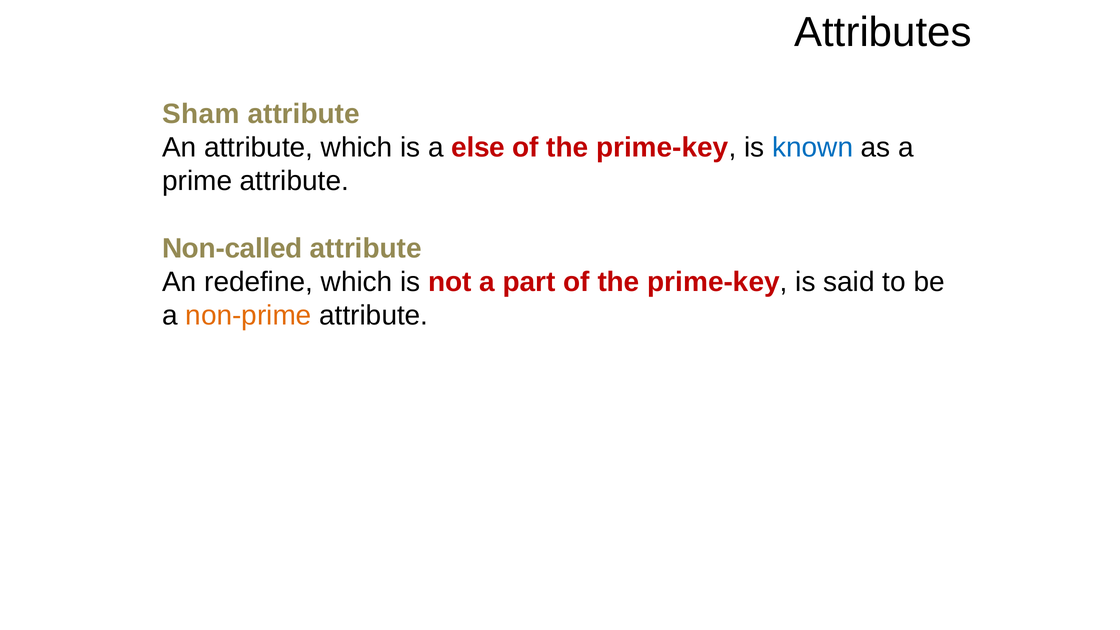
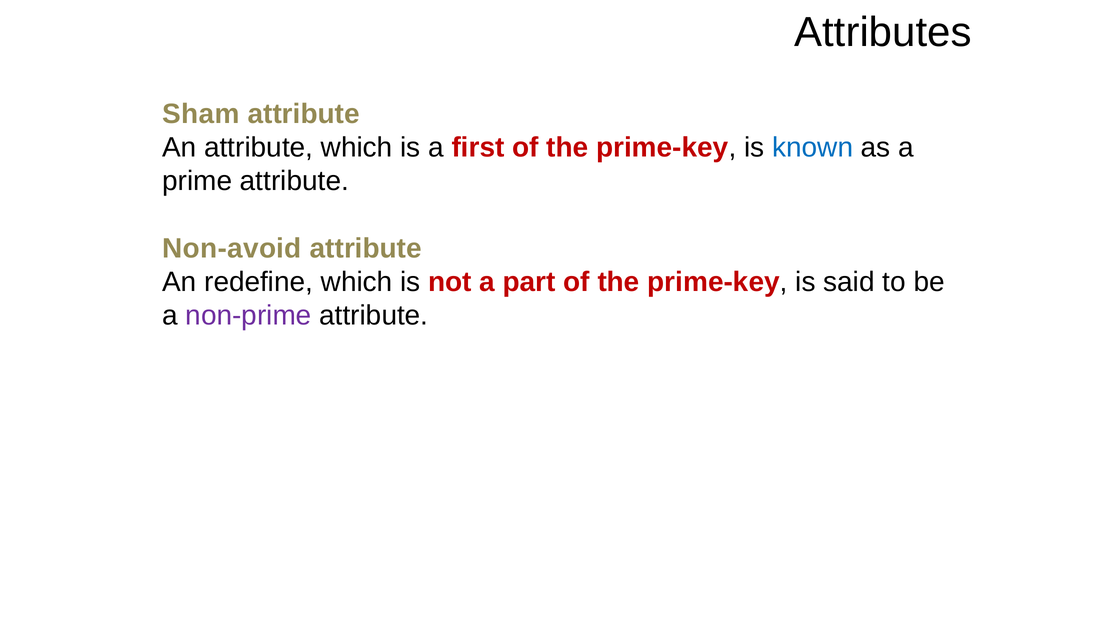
else: else -> first
Non-called: Non-called -> Non-avoid
non-prime colour: orange -> purple
